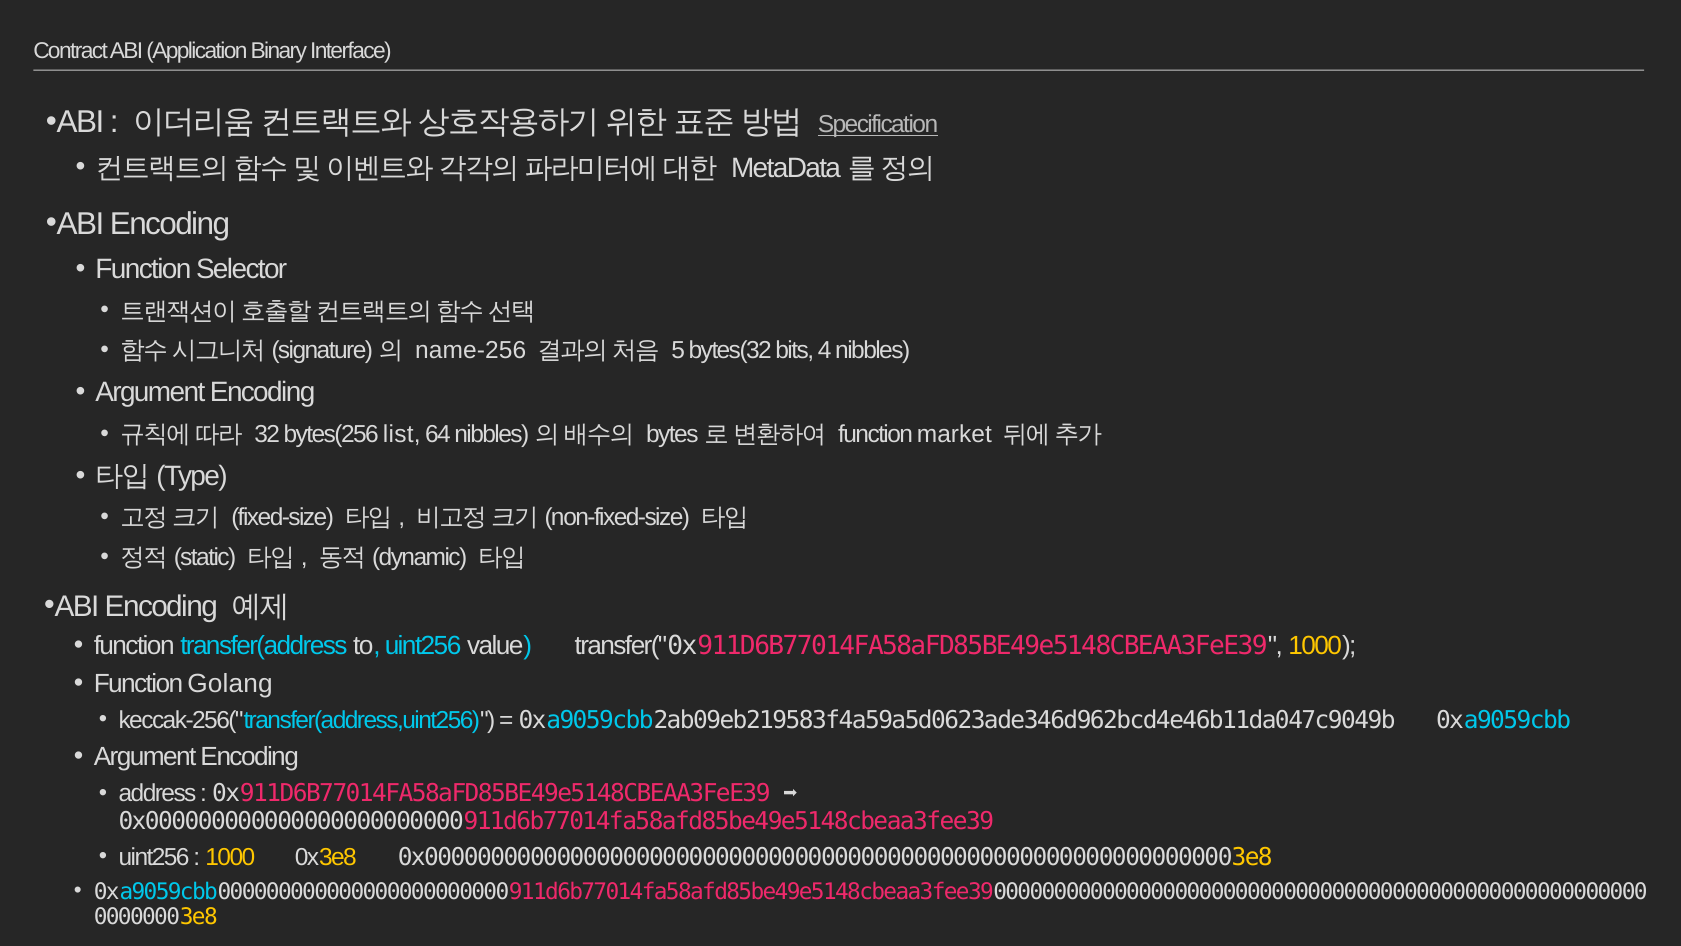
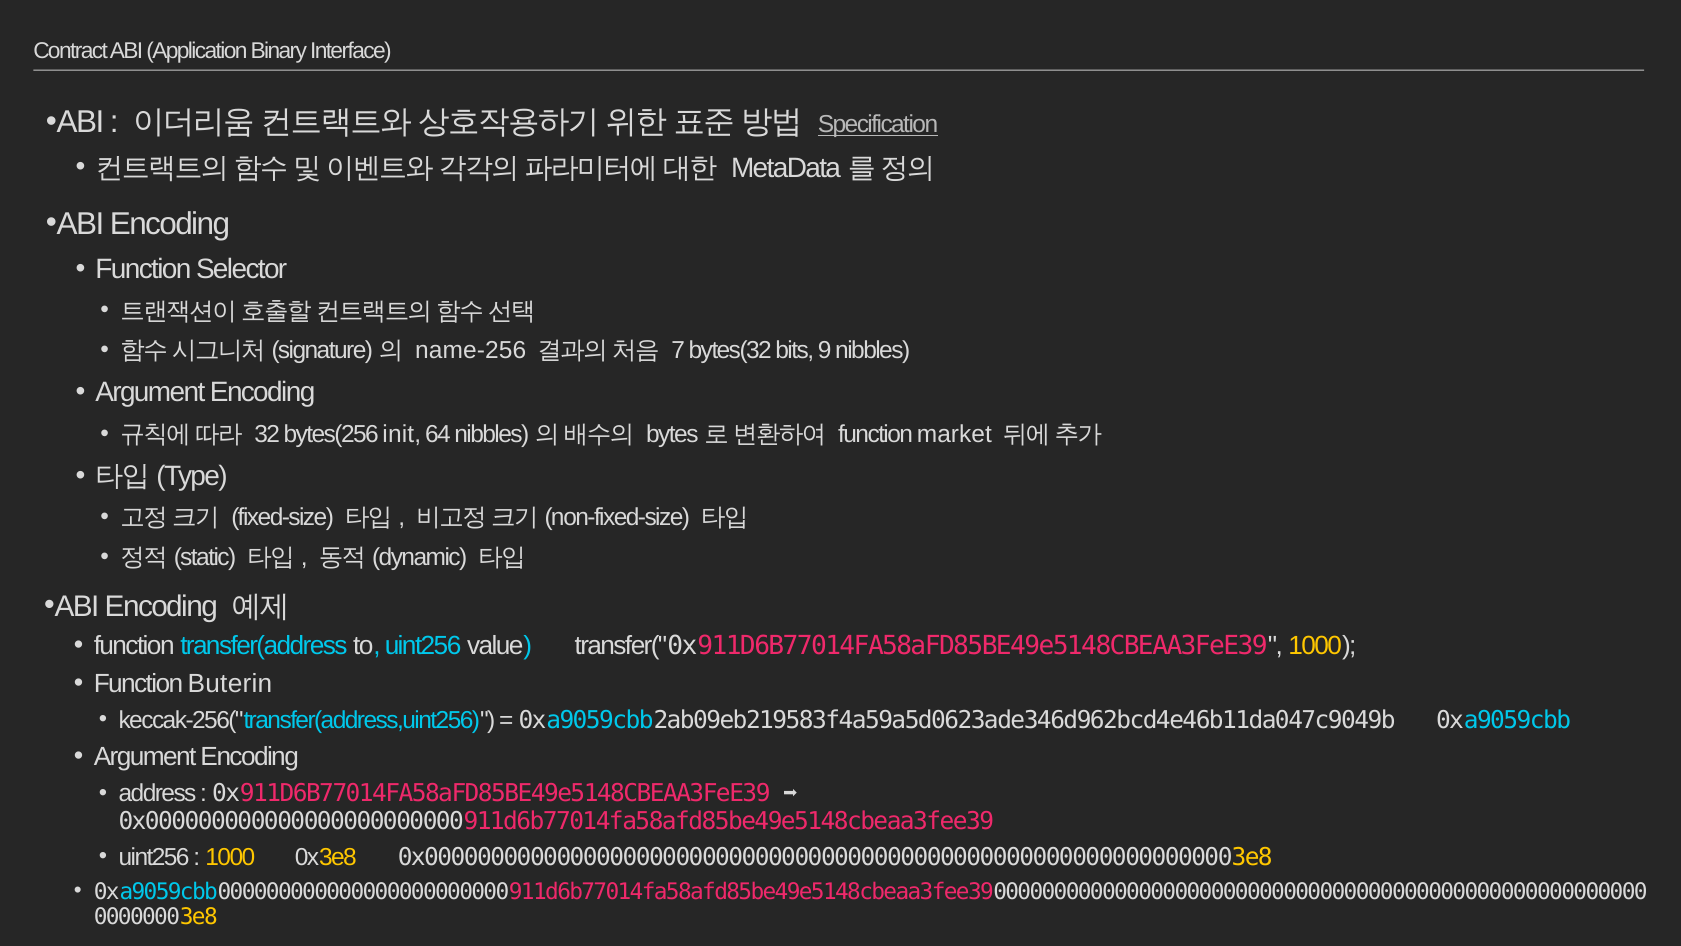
5: 5 -> 7
4: 4 -> 9
list: list -> init
Golang: Golang -> Buterin
